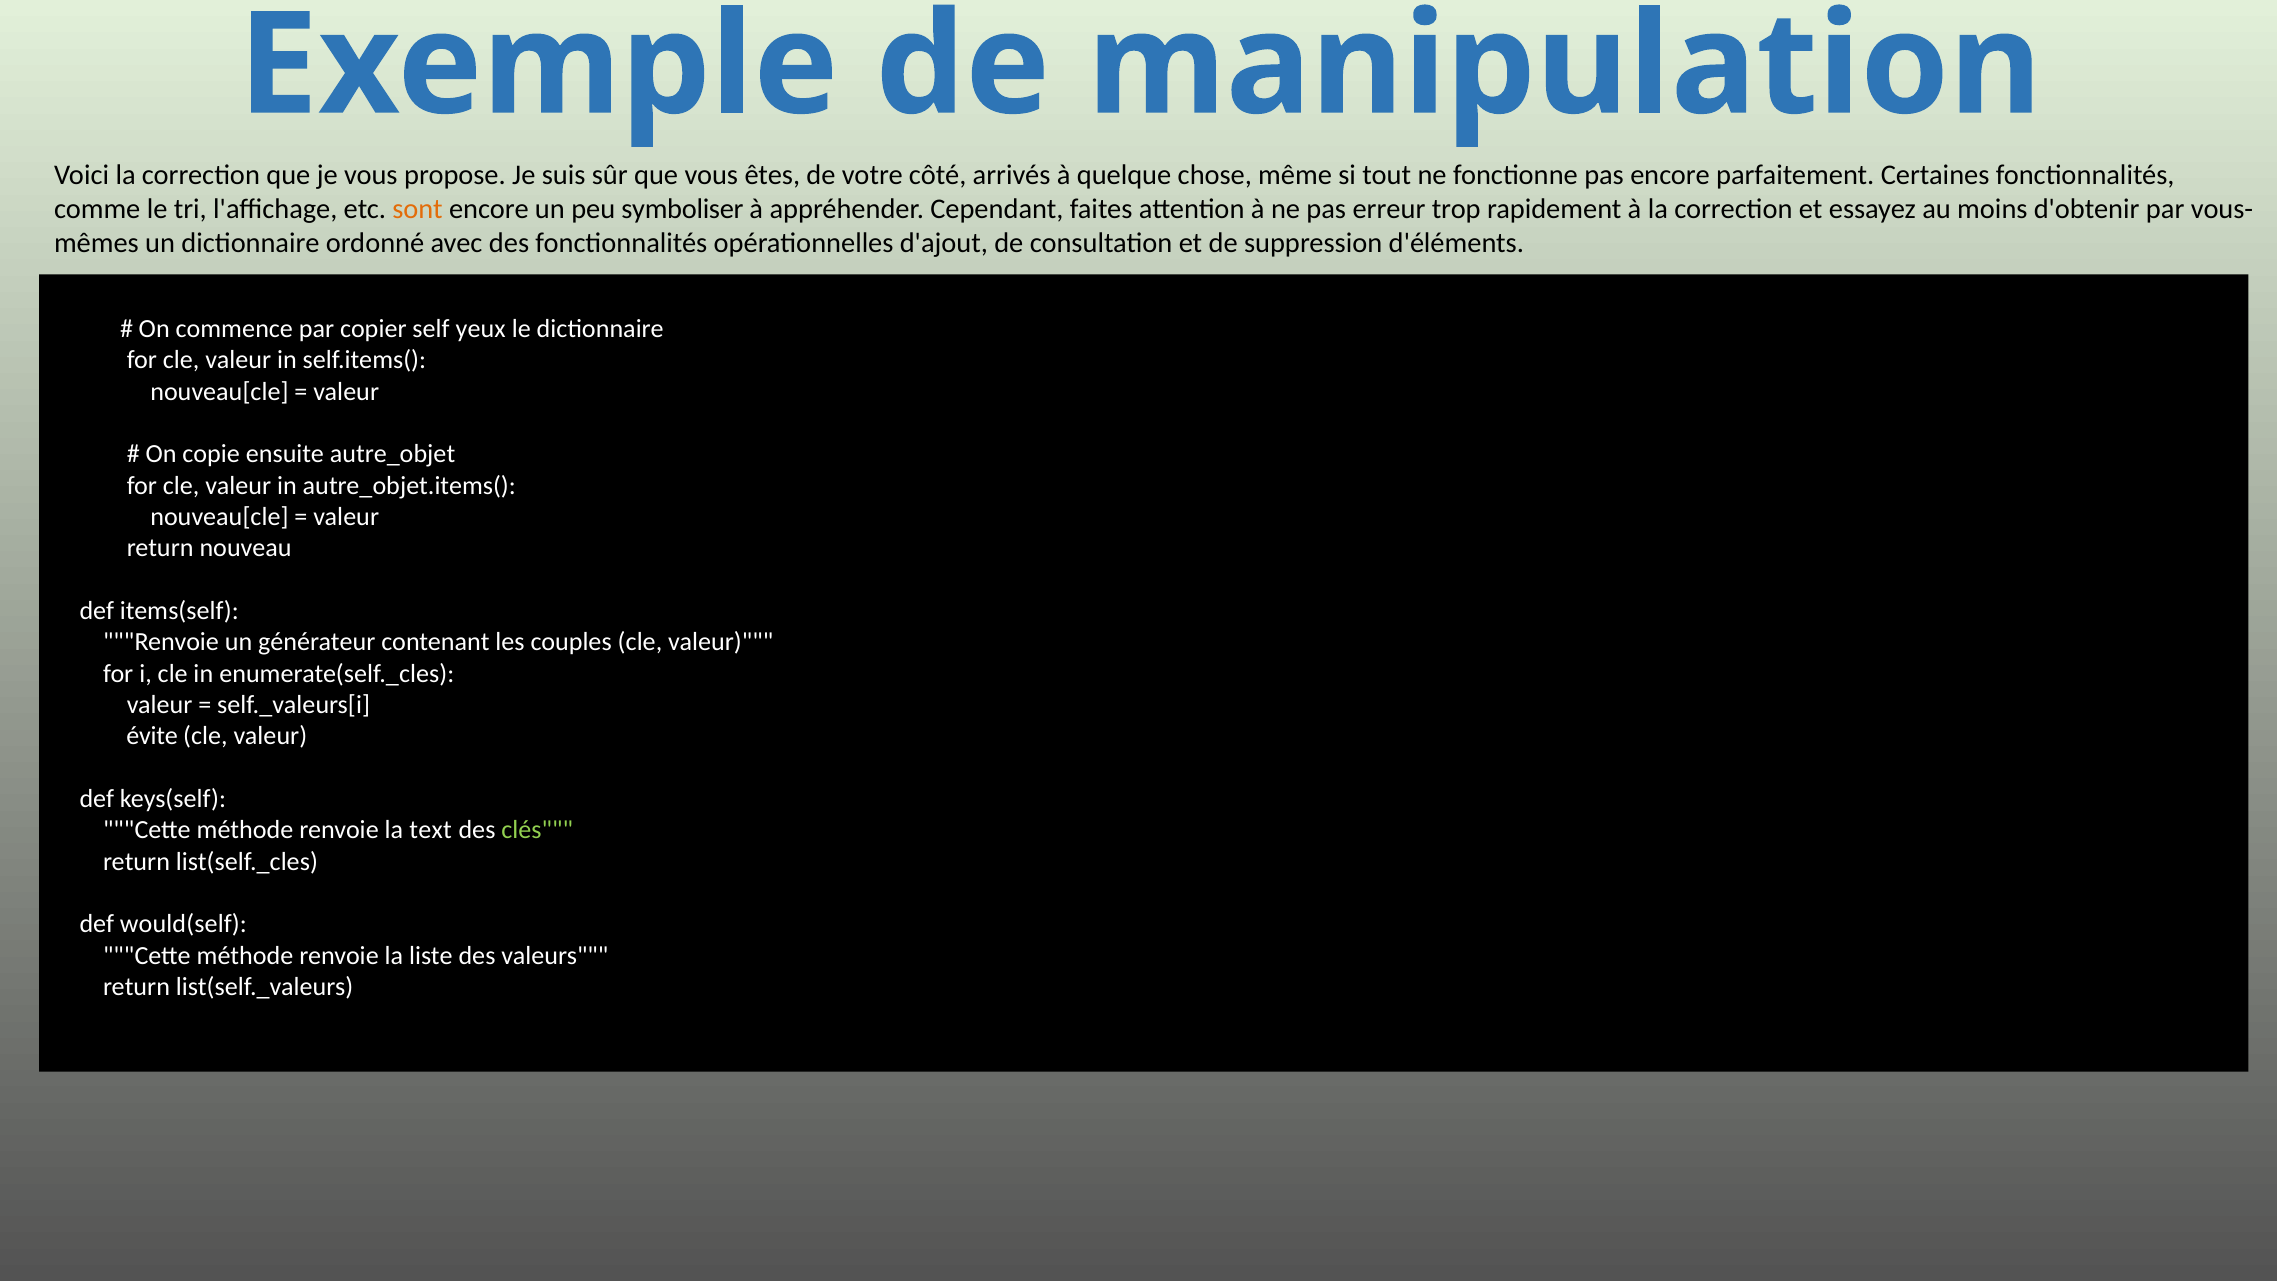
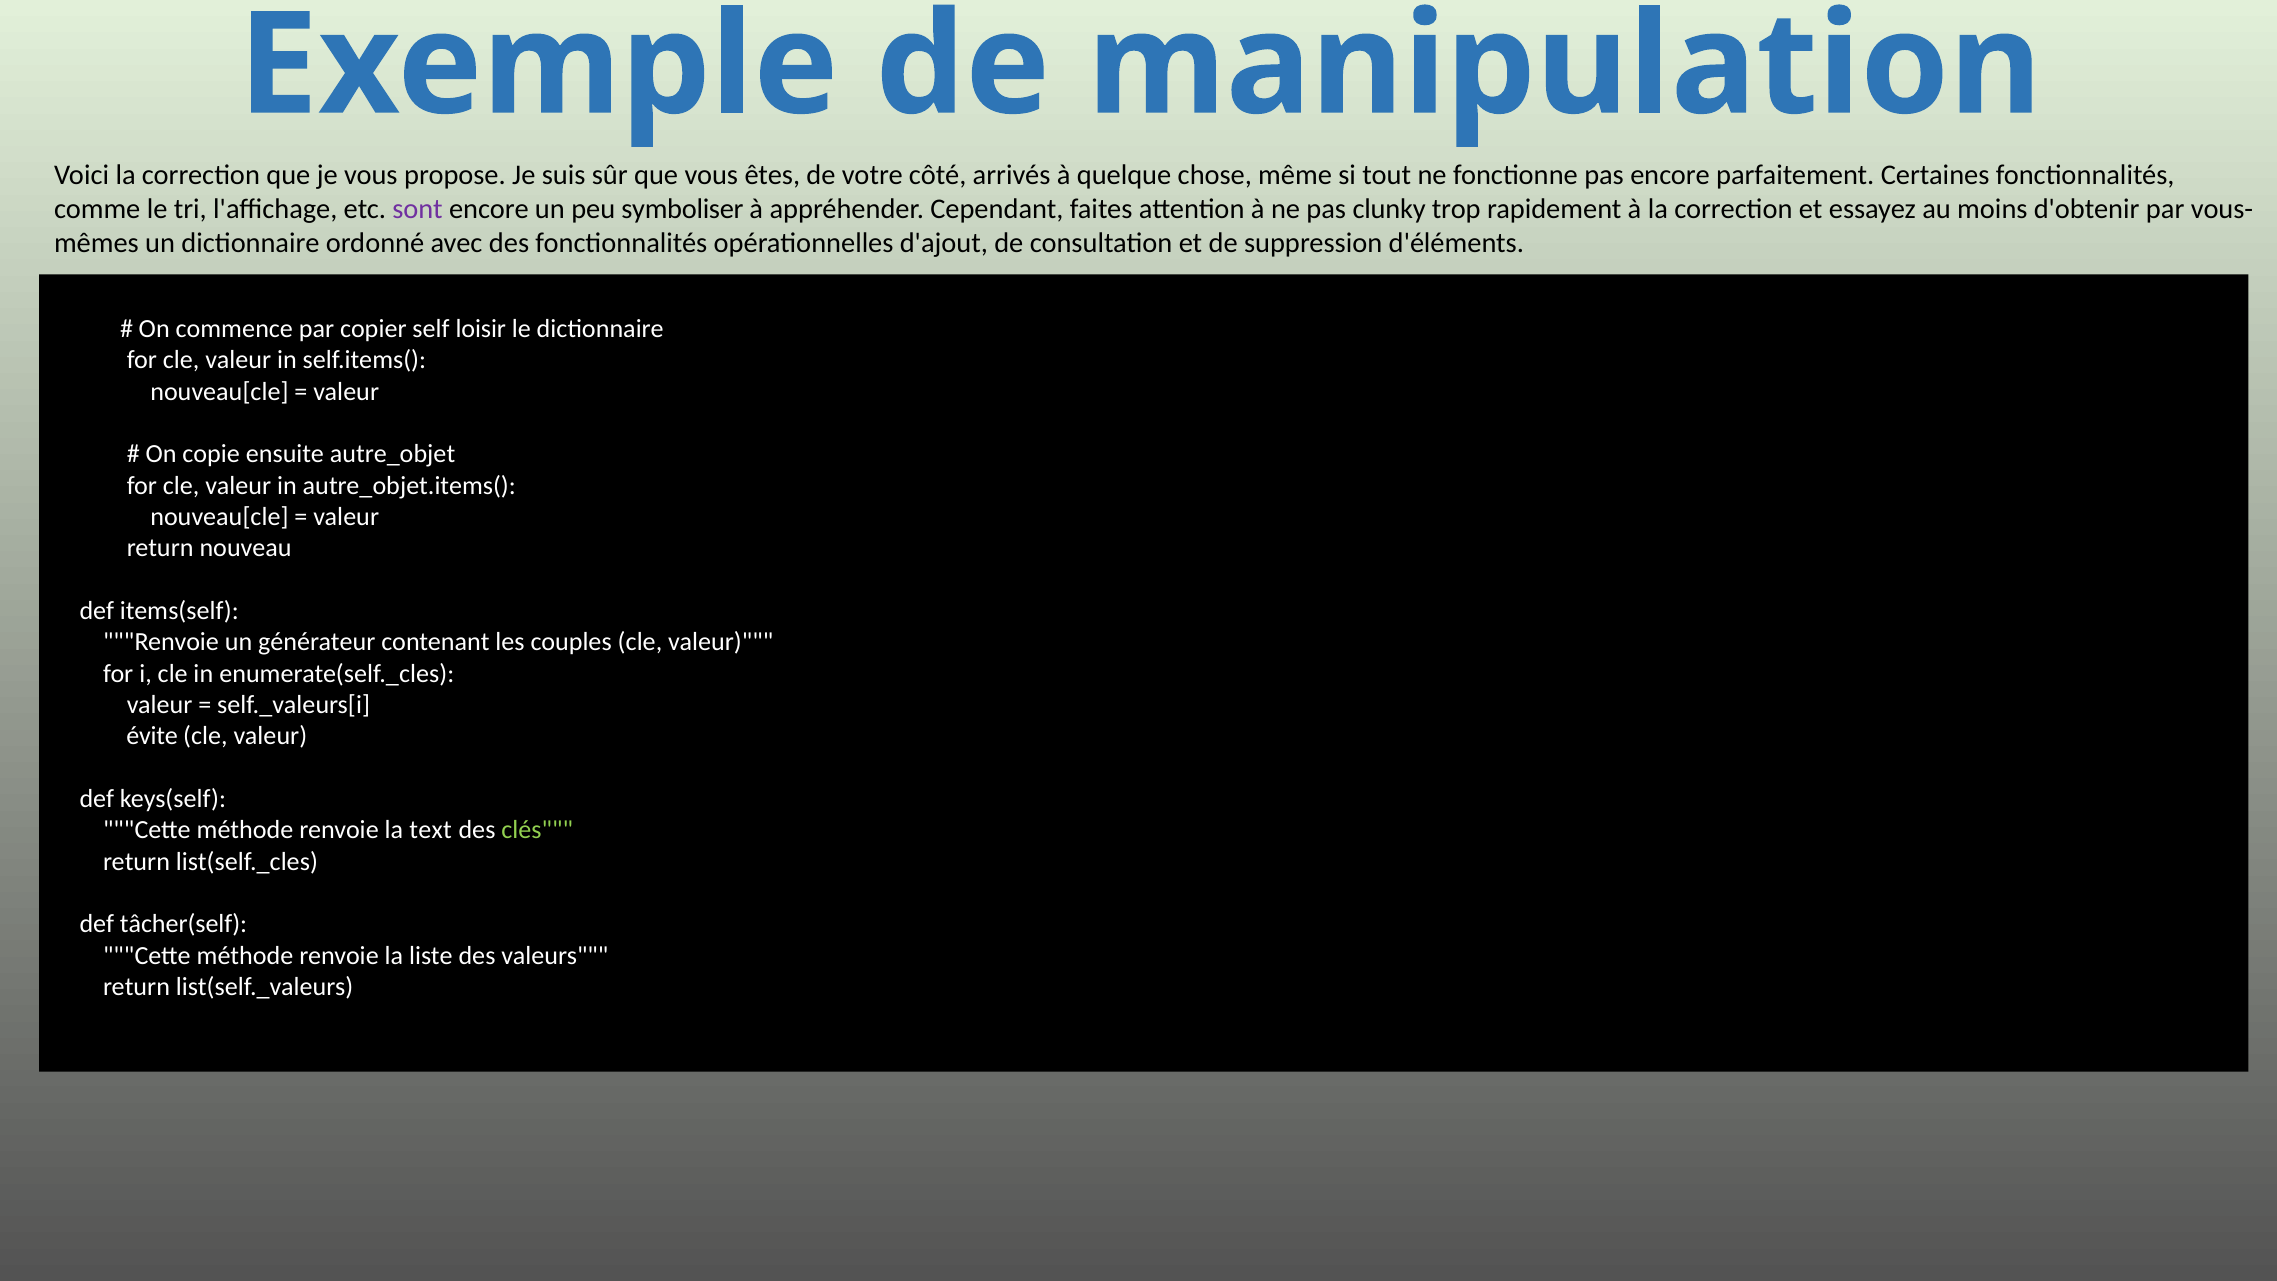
sont colour: orange -> purple
erreur: erreur -> clunky
yeux: yeux -> loisir
would(self: would(self -> tâcher(self
